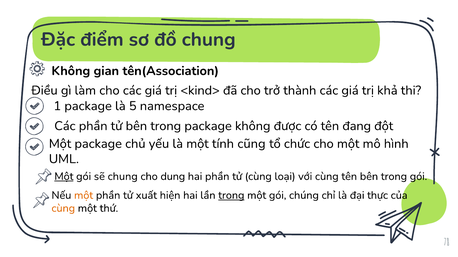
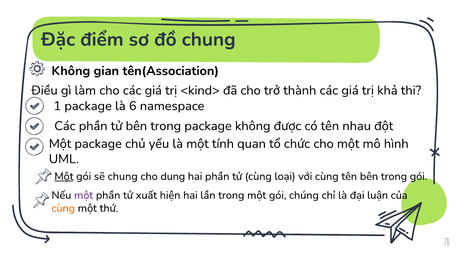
5: 5 -> 6
đang: đang -> nhau
cũng: cũng -> quan
một at (84, 196) colour: orange -> purple
trong at (231, 196) underline: present -> none
thực: thực -> luận
